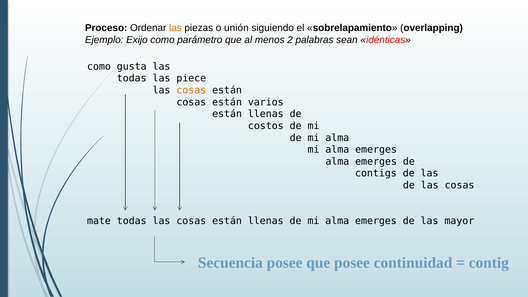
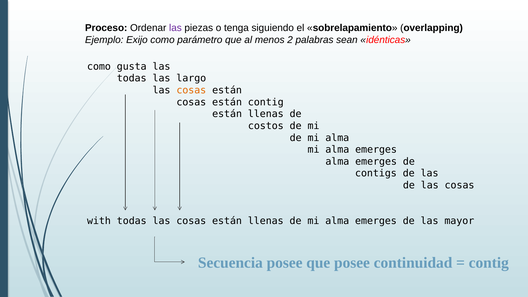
las at (175, 28) colour: orange -> purple
unión: unión -> tenga
piece: piece -> largo
están varios: varios -> contig
mate: mate -> with
